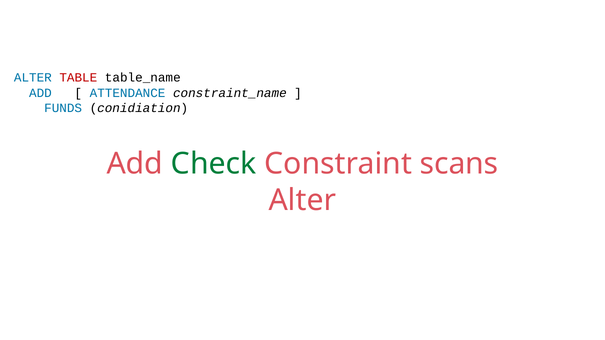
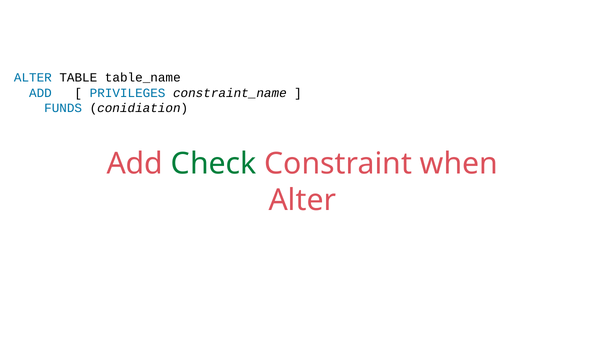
TABLE colour: red -> black
ATTENDANCE: ATTENDANCE -> PRIVILEGES
scans: scans -> when
